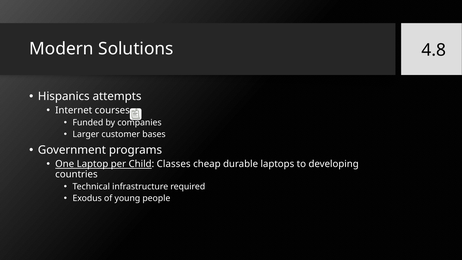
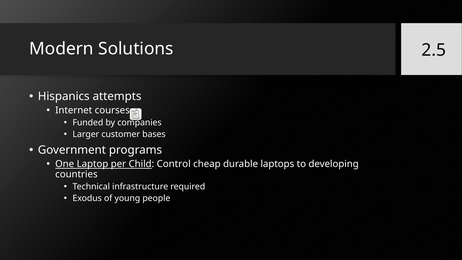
4.8: 4.8 -> 2.5
Classes: Classes -> Control
